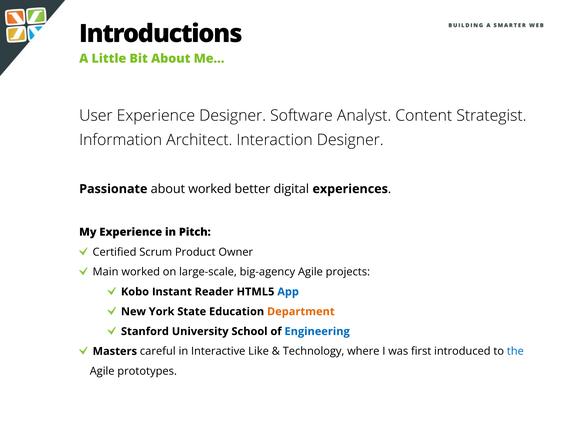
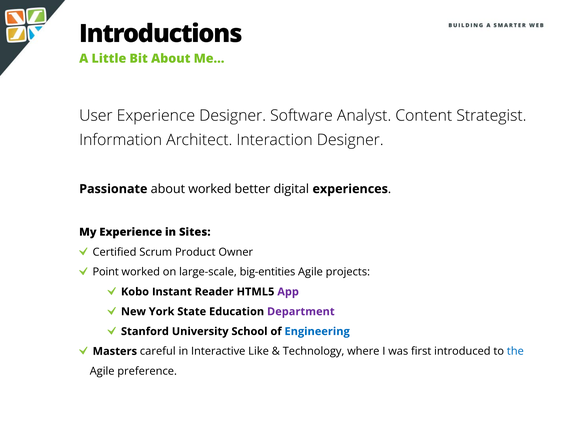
Pitch: Pitch -> Sites
Main: Main -> Point
big-agency: big-agency -> big-entities
App colour: blue -> purple
Department colour: orange -> purple
prototypes: prototypes -> preference
